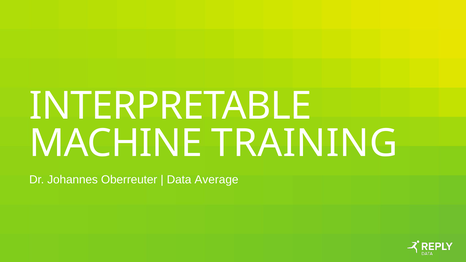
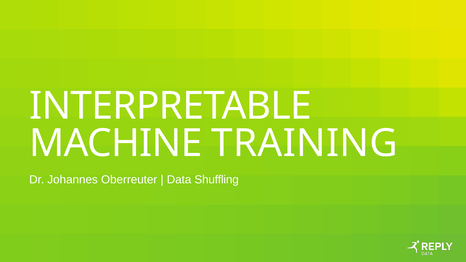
Average: Average -> Shuffling
